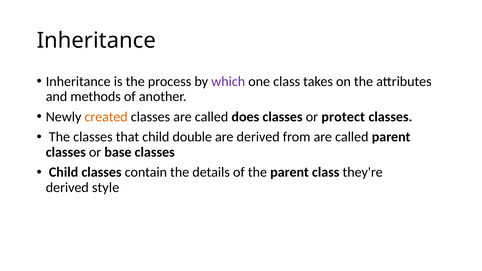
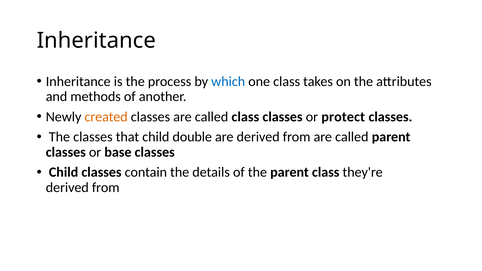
which colour: purple -> blue
called does: does -> class
style at (106, 187): style -> from
